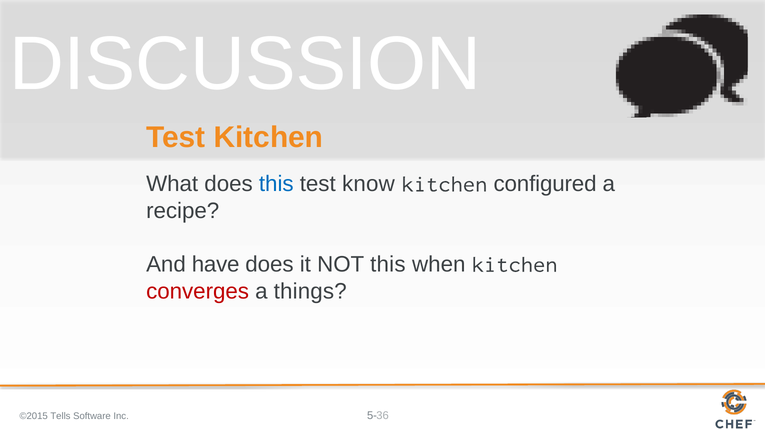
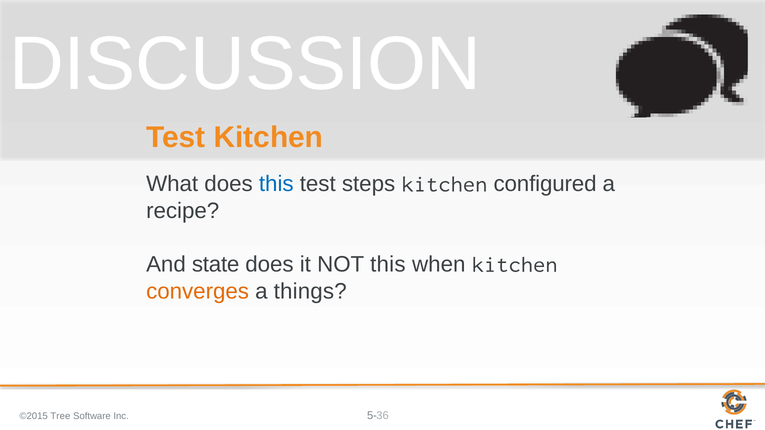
know: know -> steps
have: have -> state
converges colour: red -> orange
Tells: Tells -> Tree
